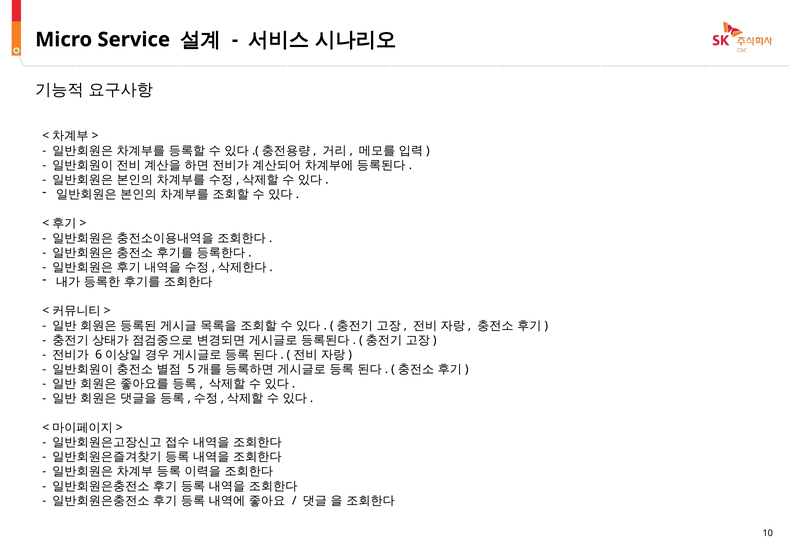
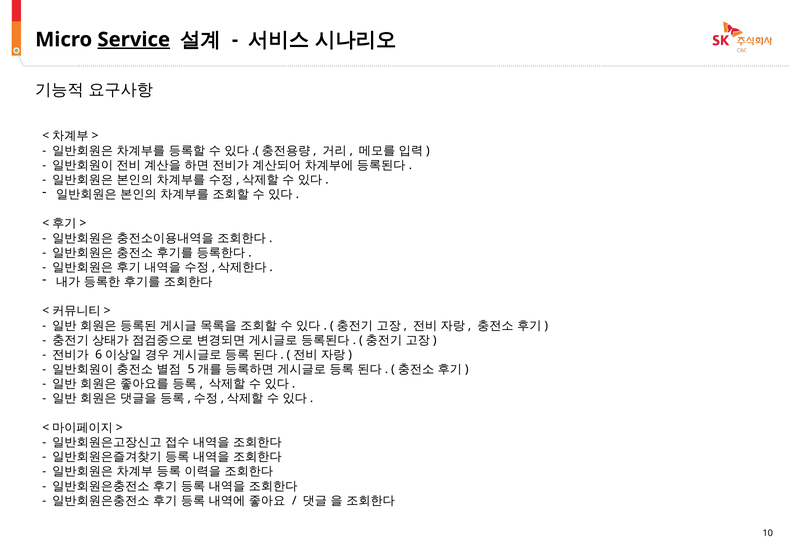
Service underline: none -> present
